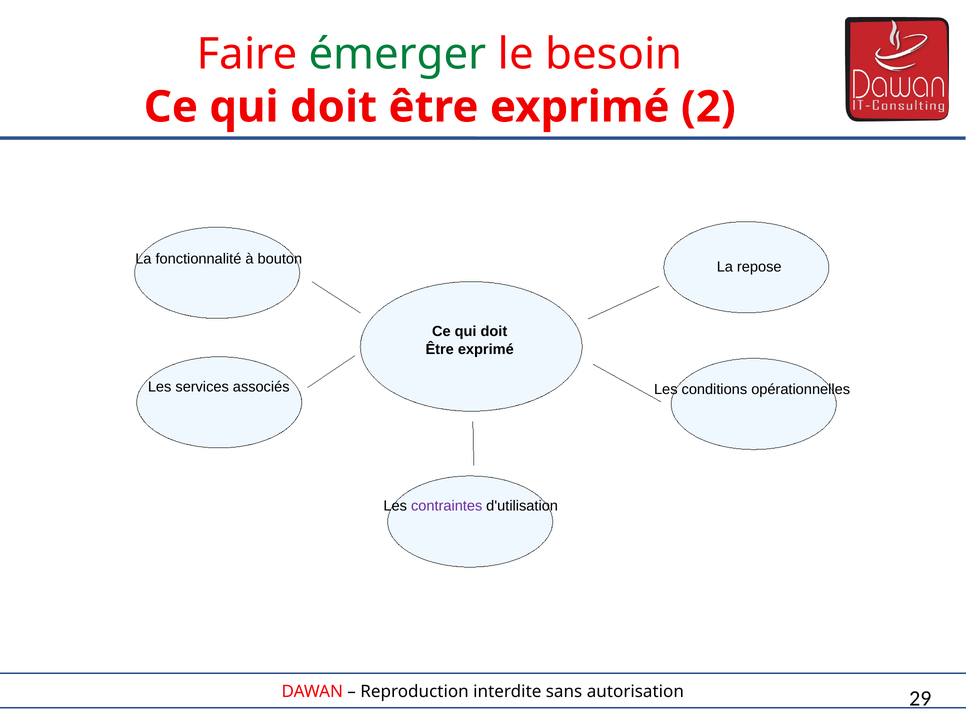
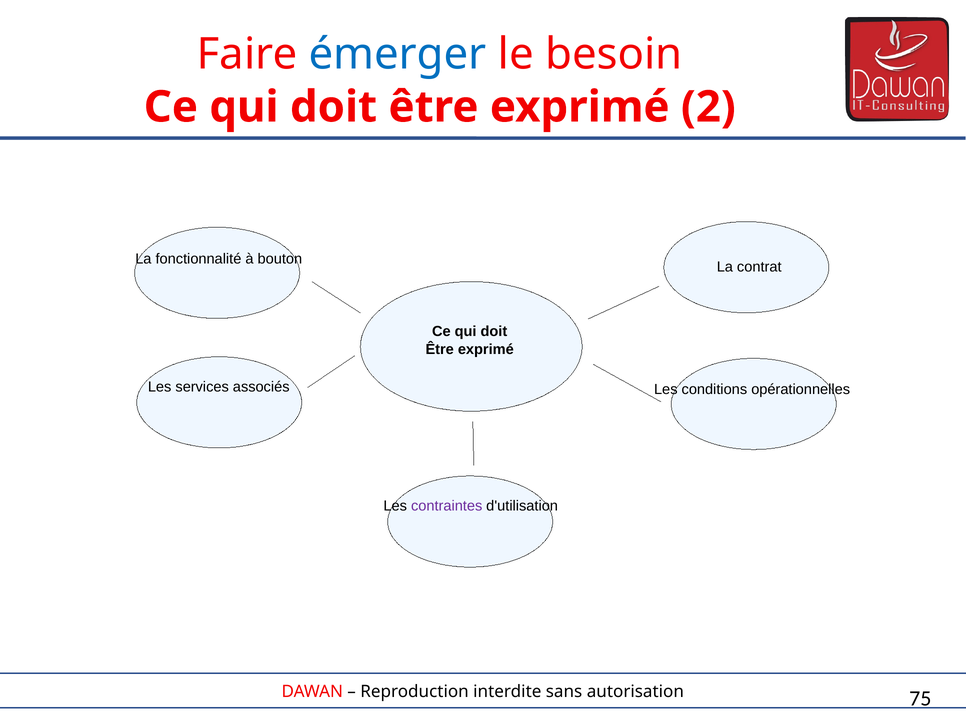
émerger colour: green -> blue
repose: repose -> contrat
29: 29 -> 75
